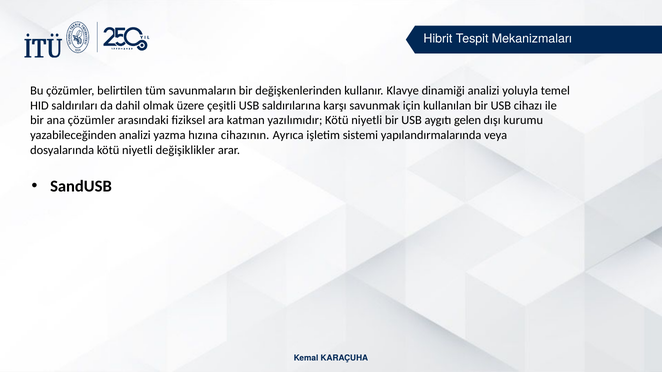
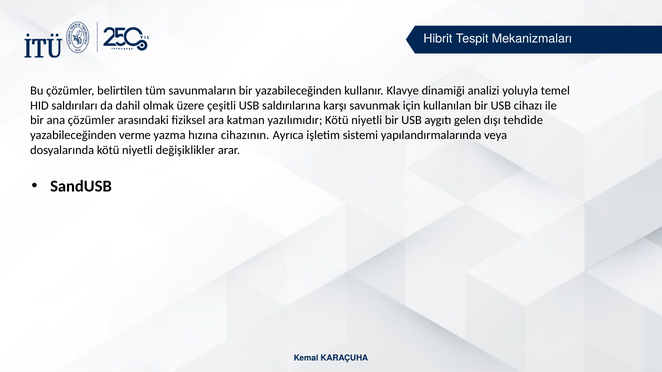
bir değişkenlerinden: değişkenlerinden -> yazabileceğinden
kurumu: kurumu -> tehdide
yazabileceğinden analizi: analizi -> verme
